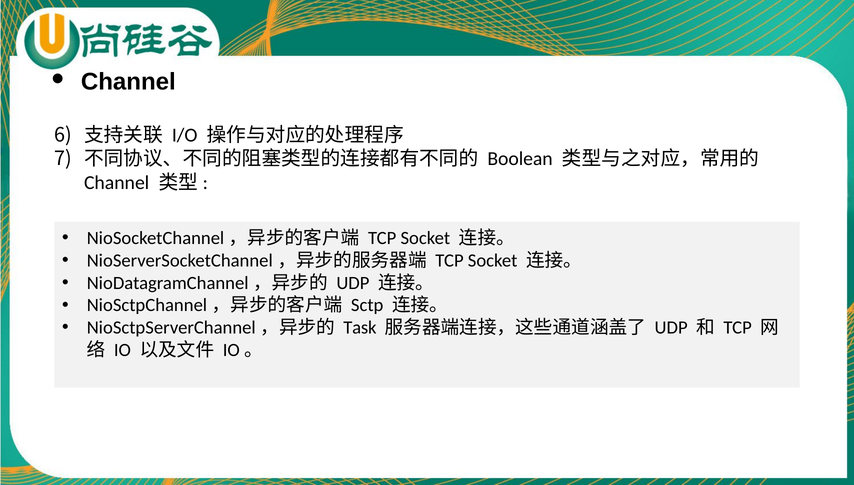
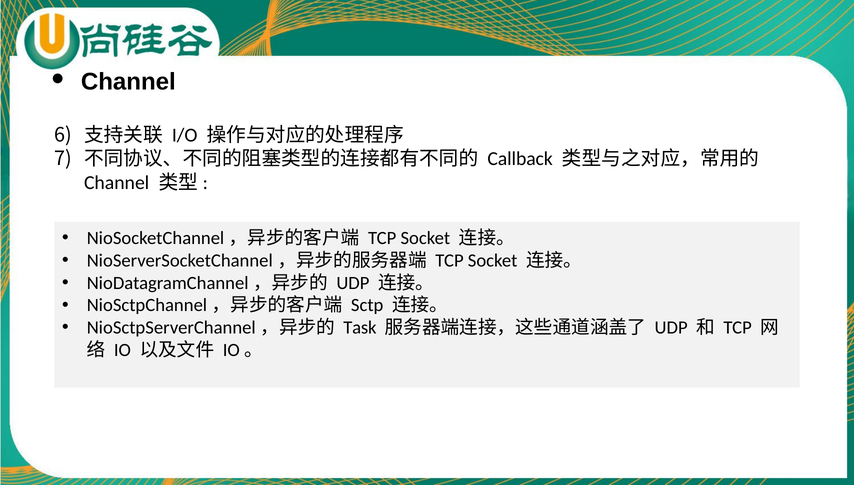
Boolean: Boolean -> Callback
